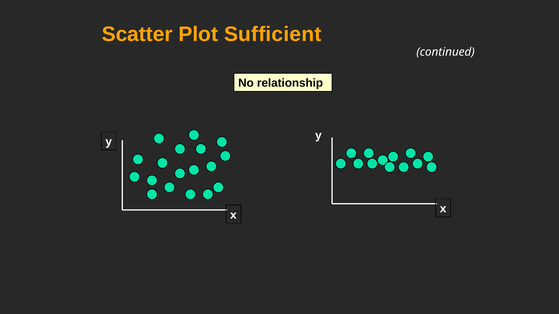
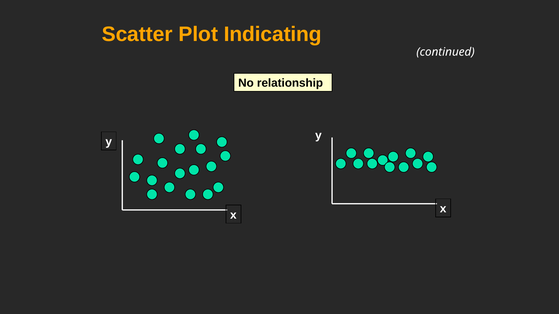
Sufficient: Sufficient -> Indicating
